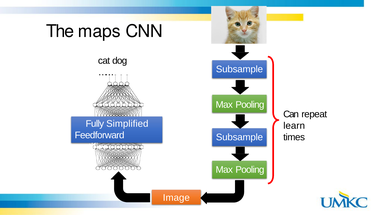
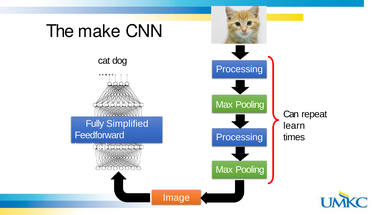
maps: maps -> make
Subsample at (239, 69): Subsample -> Processing
Subsample at (239, 137): Subsample -> Processing
rectifier: rectifier -> inspired
